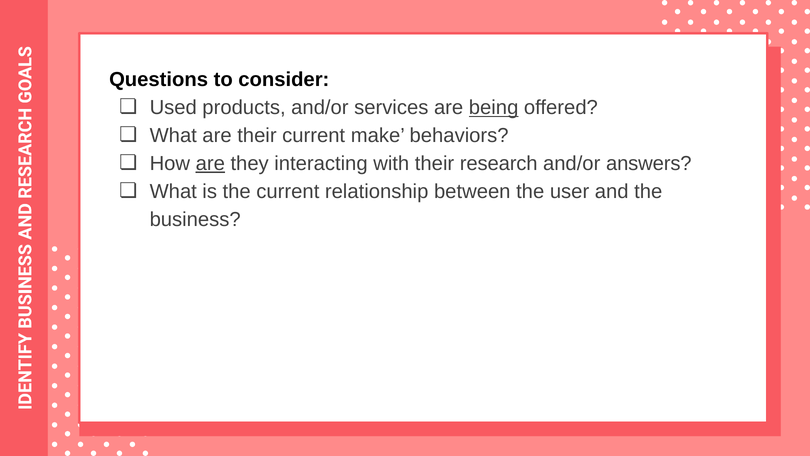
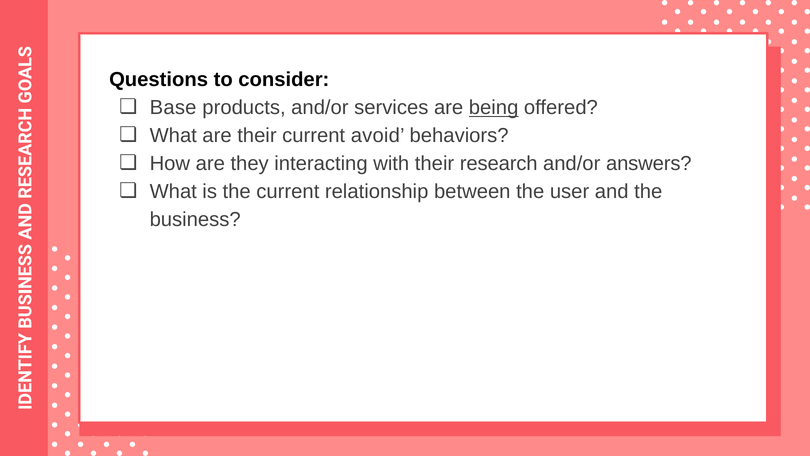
Used: Used -> Base
make: make -> avoid
are at (210, 163) underline: present -> none
